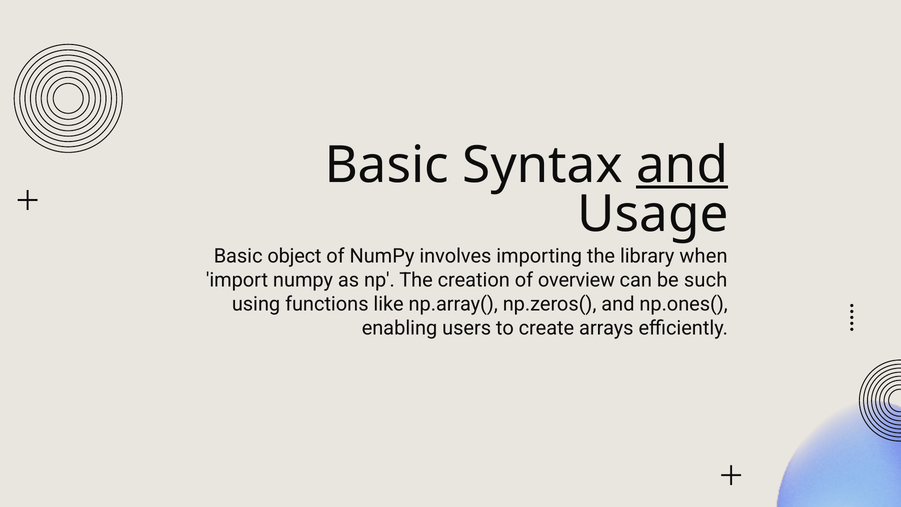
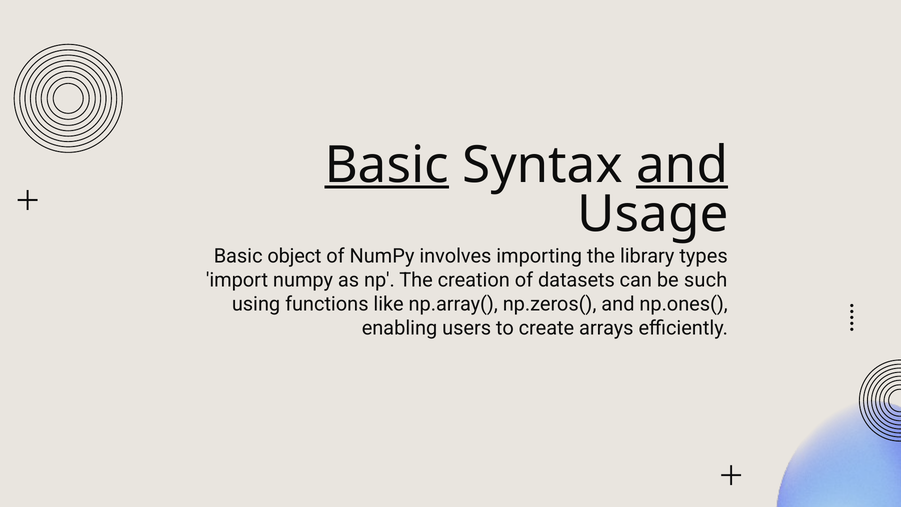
Basic at (387, 165) underline: none -> present
when: when -> types
overview: overview -> datasets
